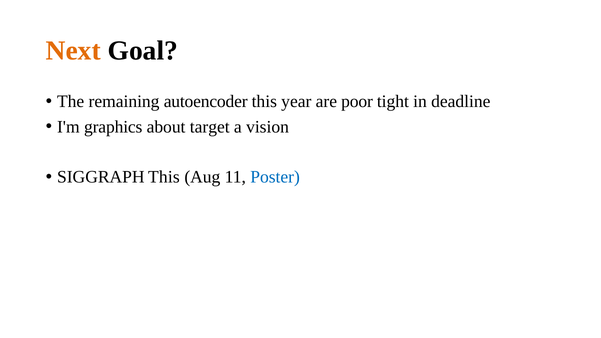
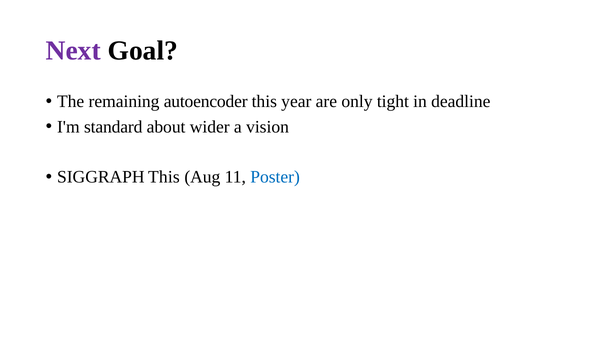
Next colour: orange -> purple
poor: poor -> only
graphics: graphics -> standard
target: target -> wider
